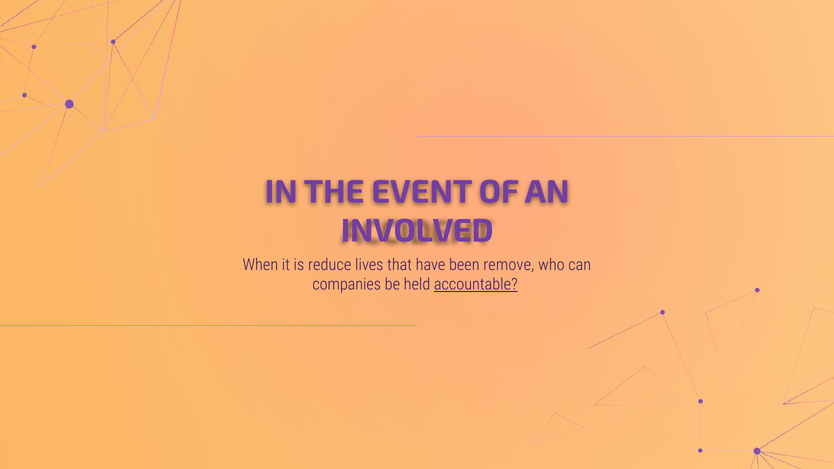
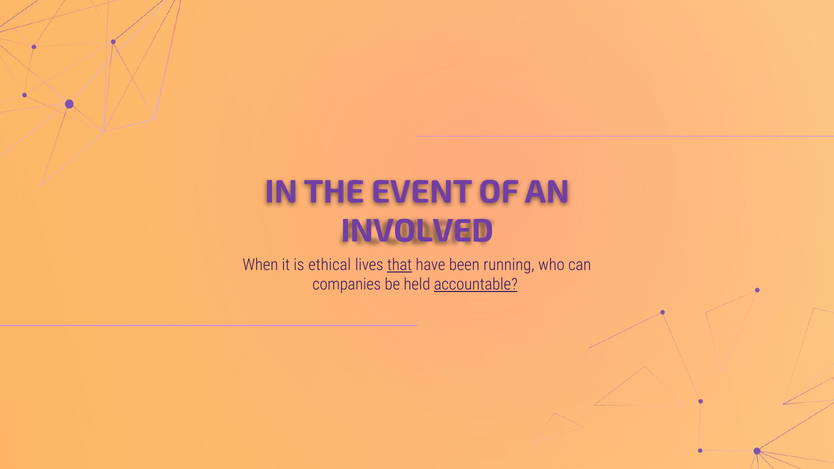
reduce: reduce -> ethical
that underline: none -> present
remove: remove -> running
